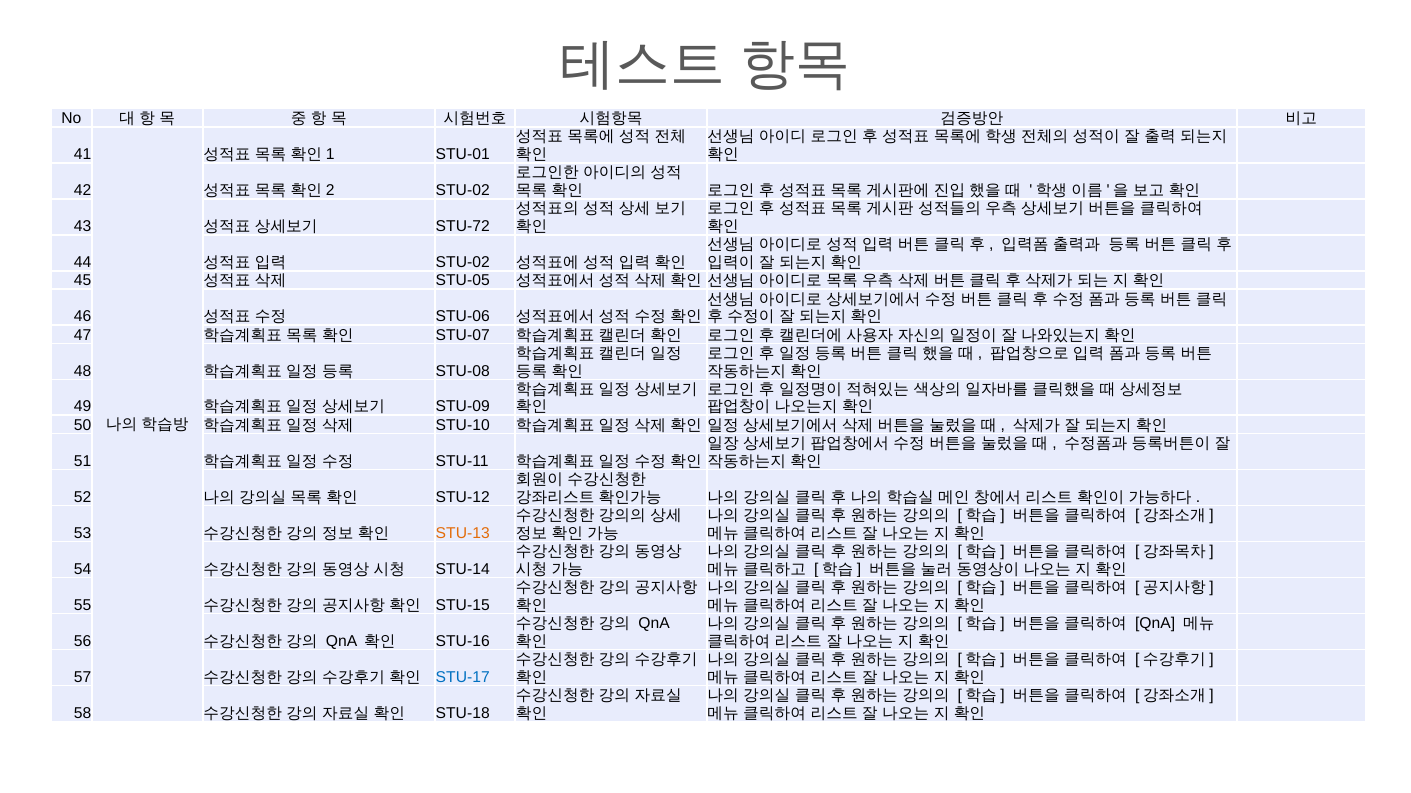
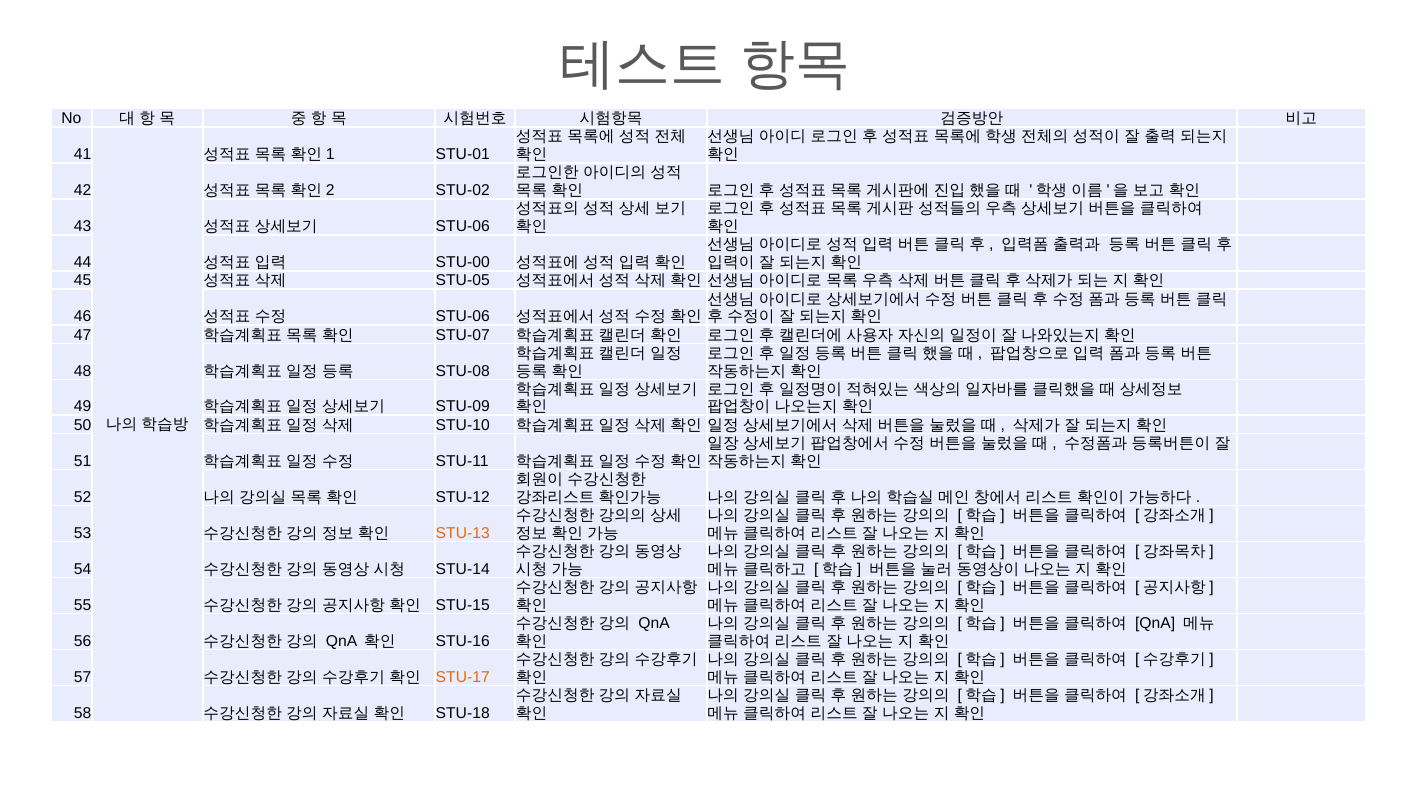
STU-72 at (463, 227): STU-72 -> STU-06
STU-02 at (463, 263): STU-02 -> STU-00
STU-17 colour: blue -> orange
